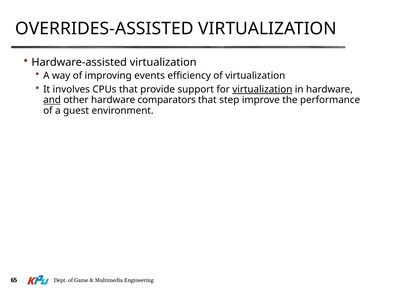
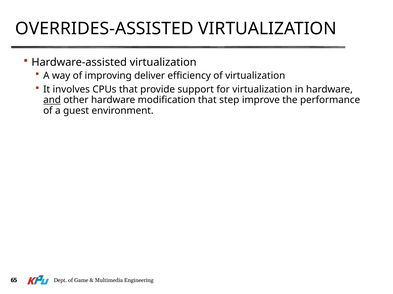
events: events -> deliver
virtualization at (262, 90) underline: present -> none
comparators: comparators -> modification
